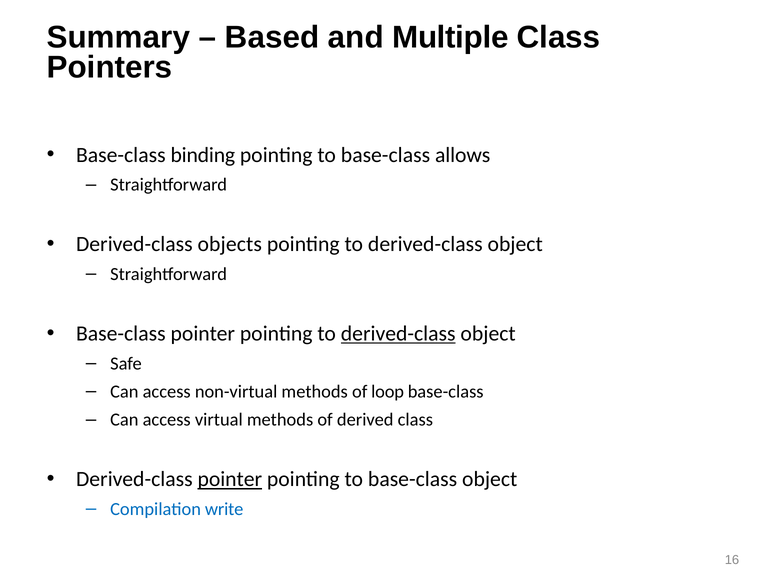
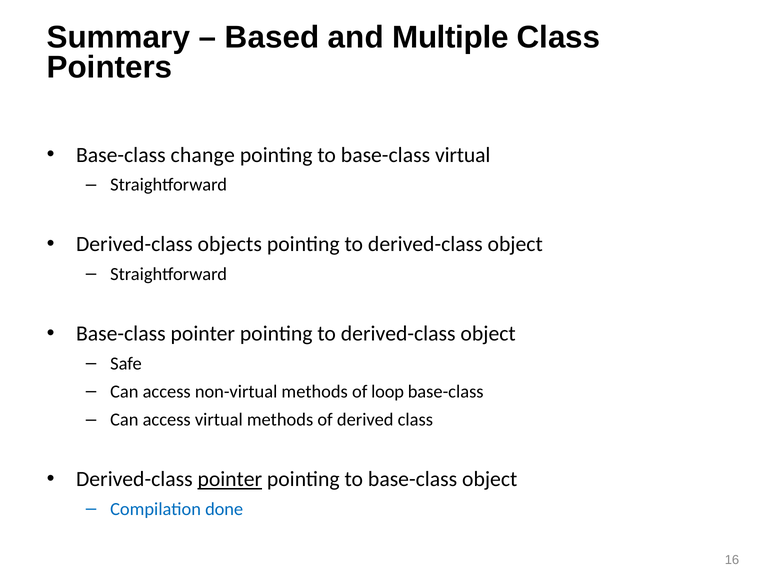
binding: binding -> change
base-class allows: allows -> virtual
derived-class at (398, 334) underline: present -> none
write: write -> done
